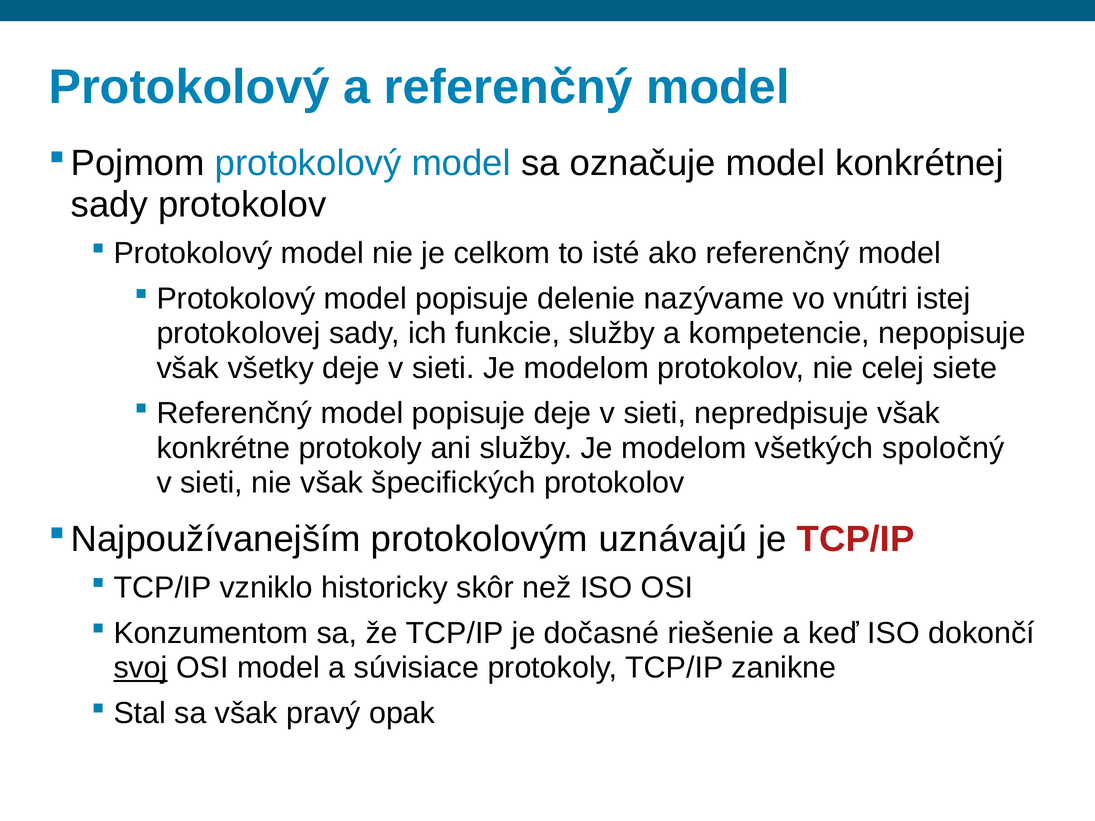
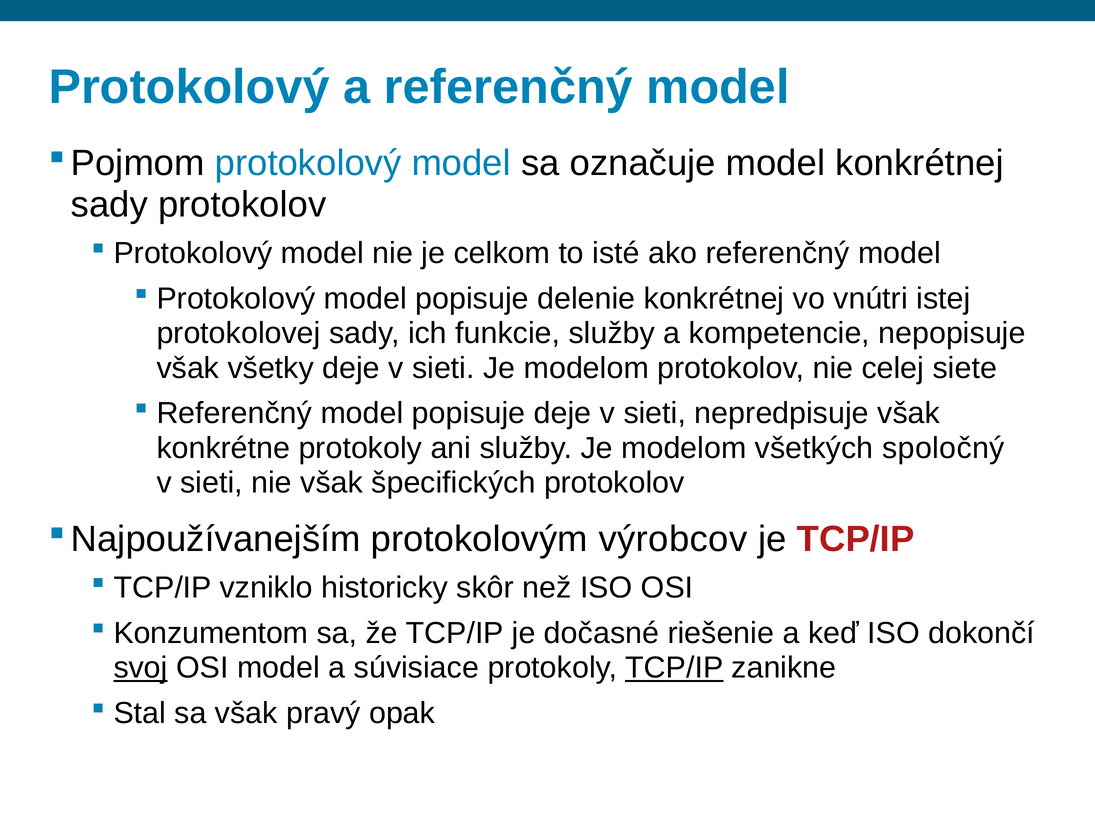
delenie nazývame: nazývame -> konkrétnej
uznávajú: uznávajú -> výrobcov
TCP/IP at (674, 668) underline: none -> present
